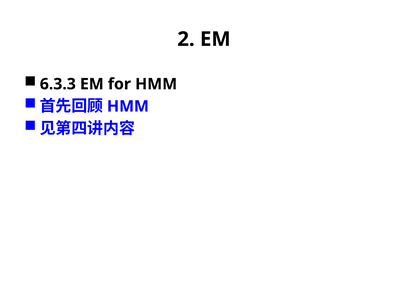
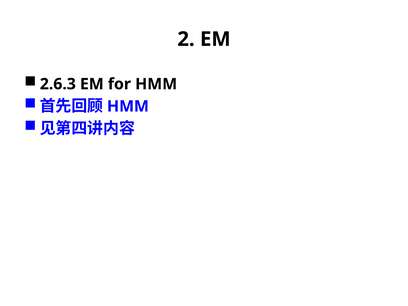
6.3.3: 6.3.3 -> 2.6.3
